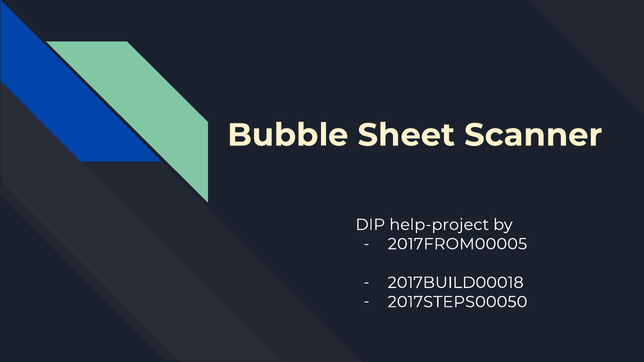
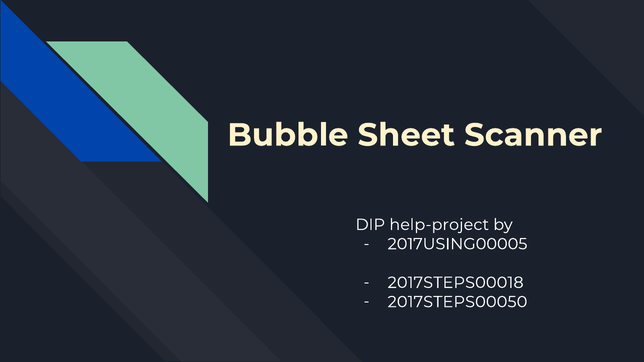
2017FROM00005: 2017FROM00005 -> 2017USING00005
2017BUILD00018: 2017BUILD00018 -> 2017STEPS00018
